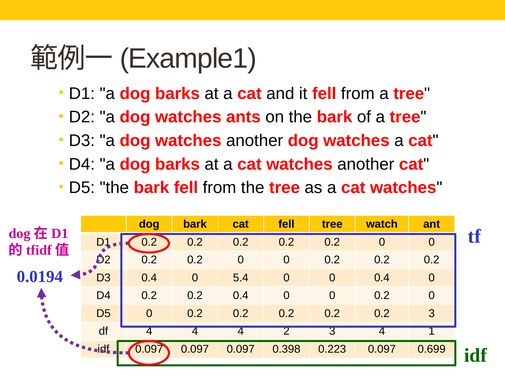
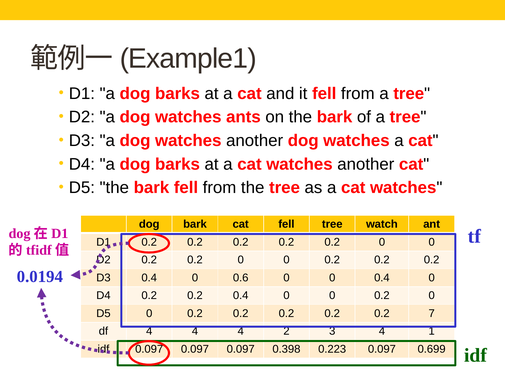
5.4: 5.4 -> 0.6
0.2 3: 3 -> 7
